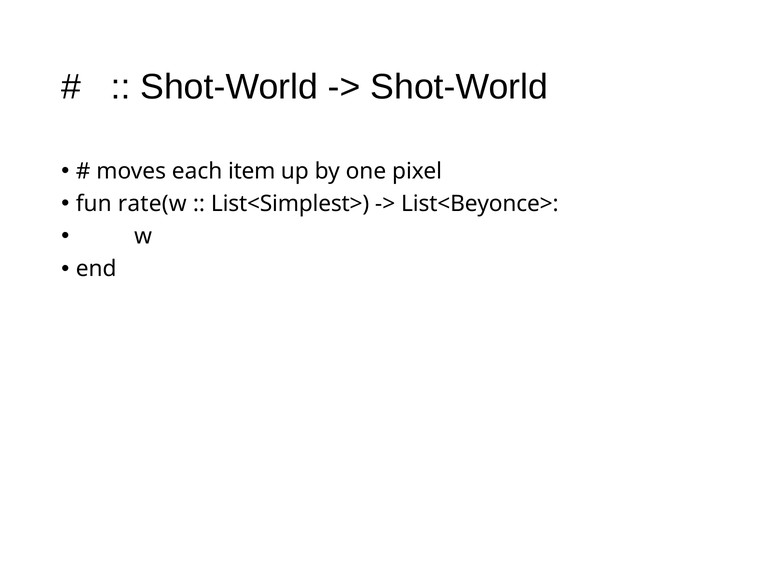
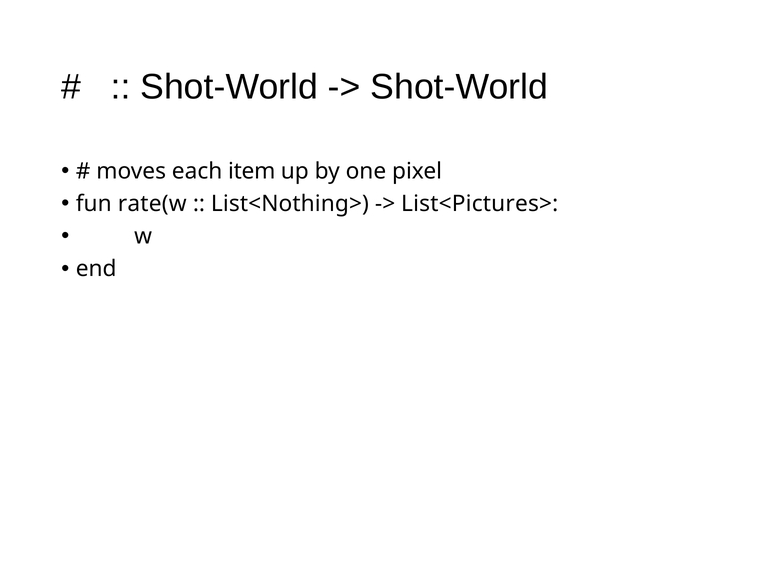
List<Simplest>: List<Simplest> -> List<Nothing>
List<Beyonce>: List<Beyonce> -> List<Pictures>
